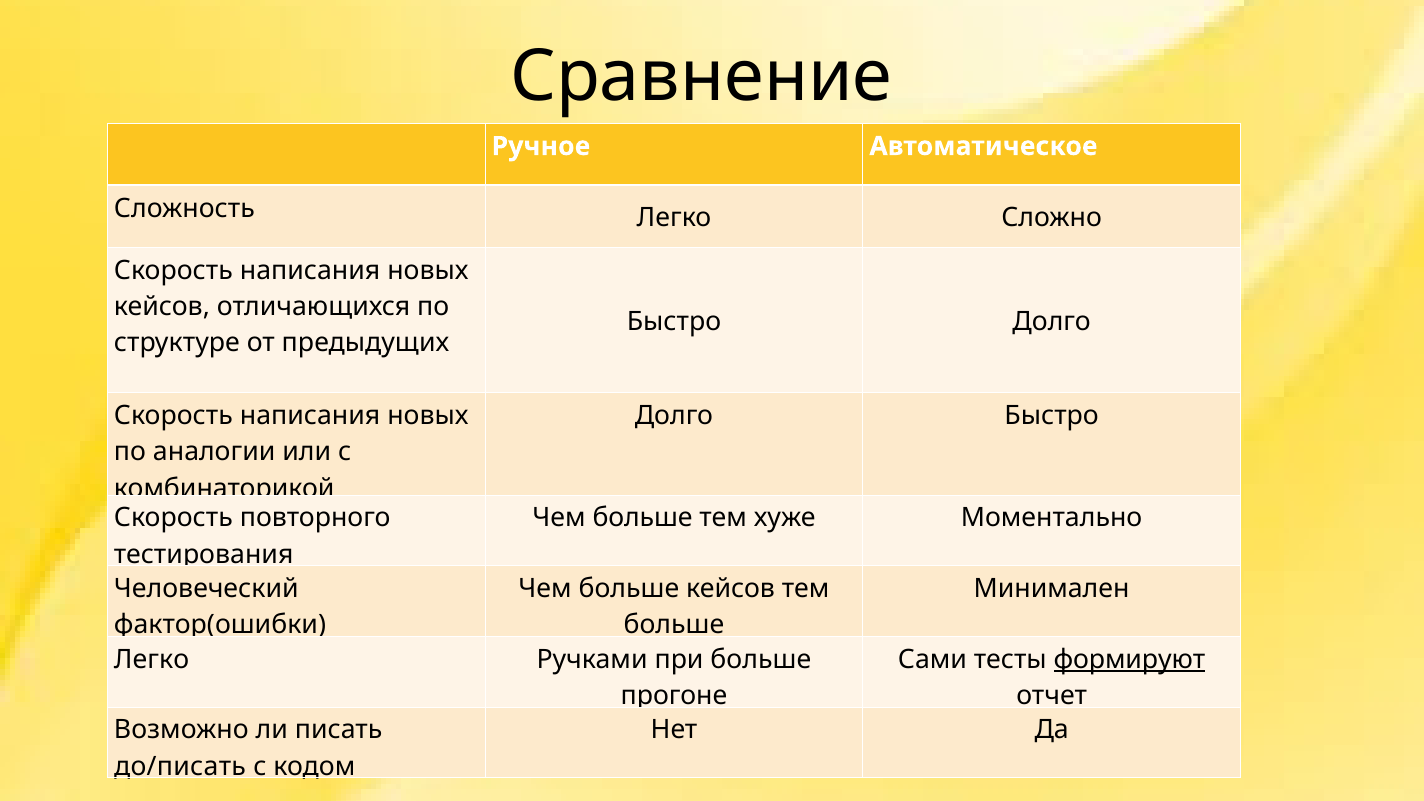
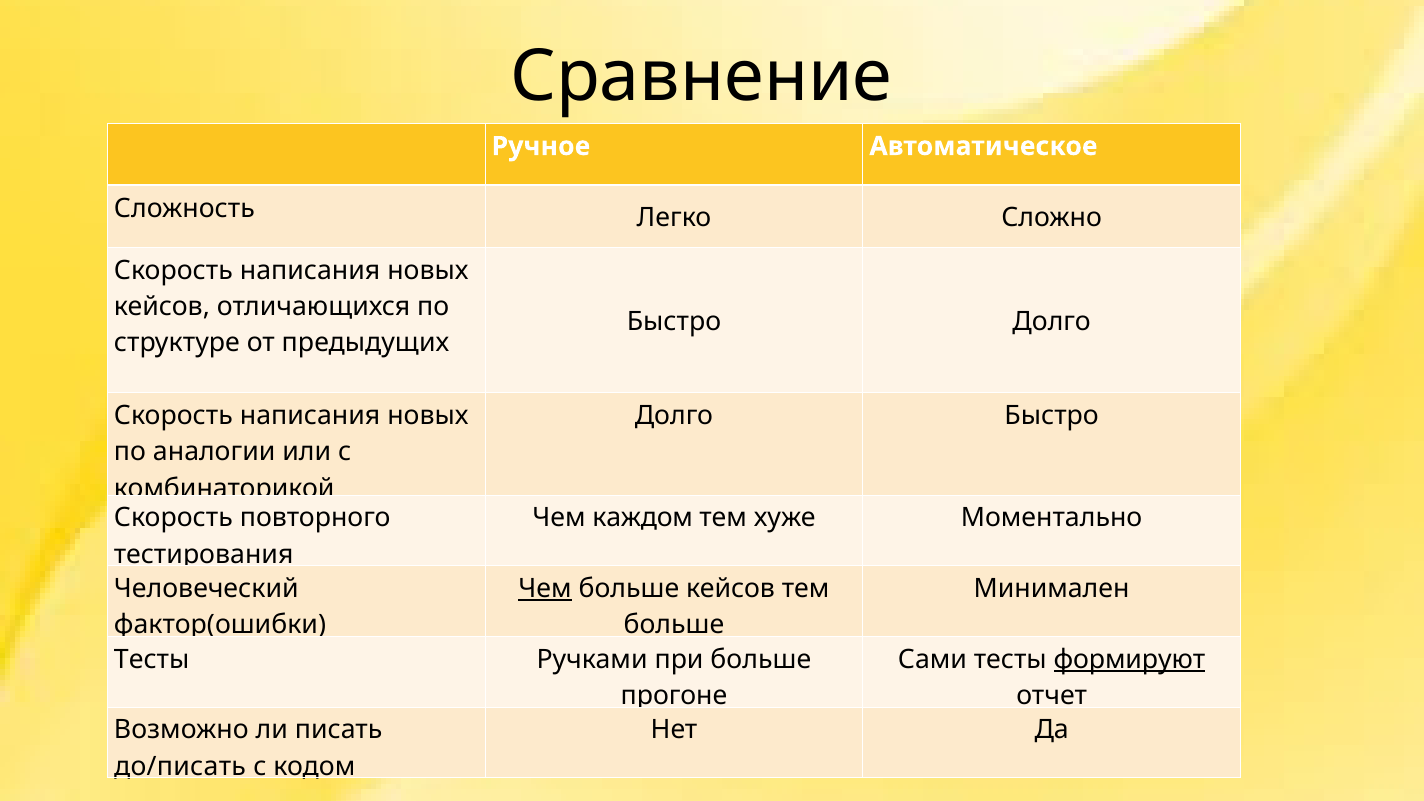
больше at (643, 518): больше -> каждом
Чем at (545, 589) underline: none -> present
Легко at (152, 659): Легко -> Тесты
